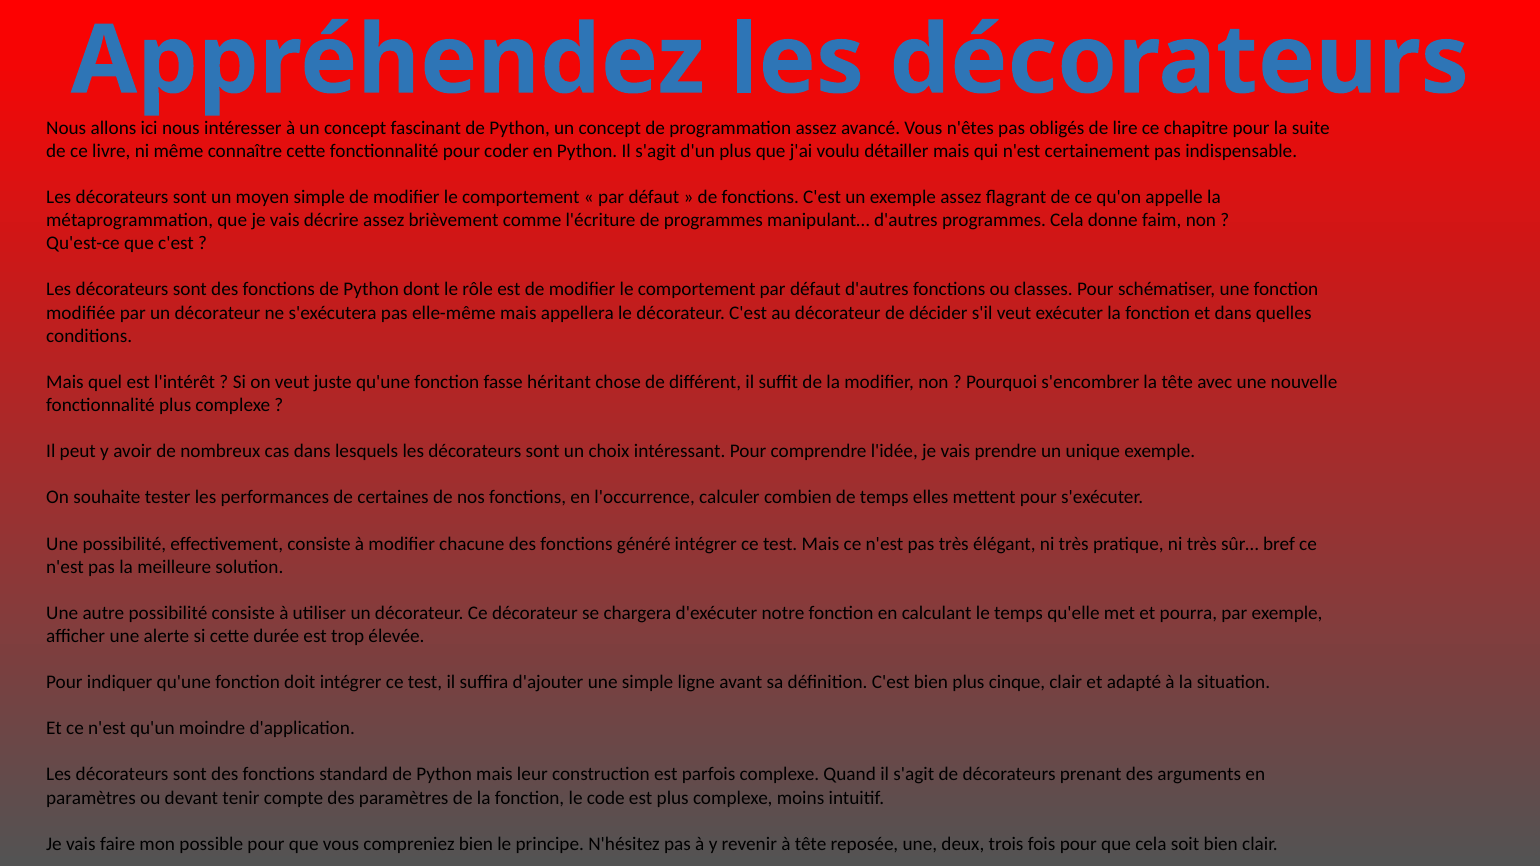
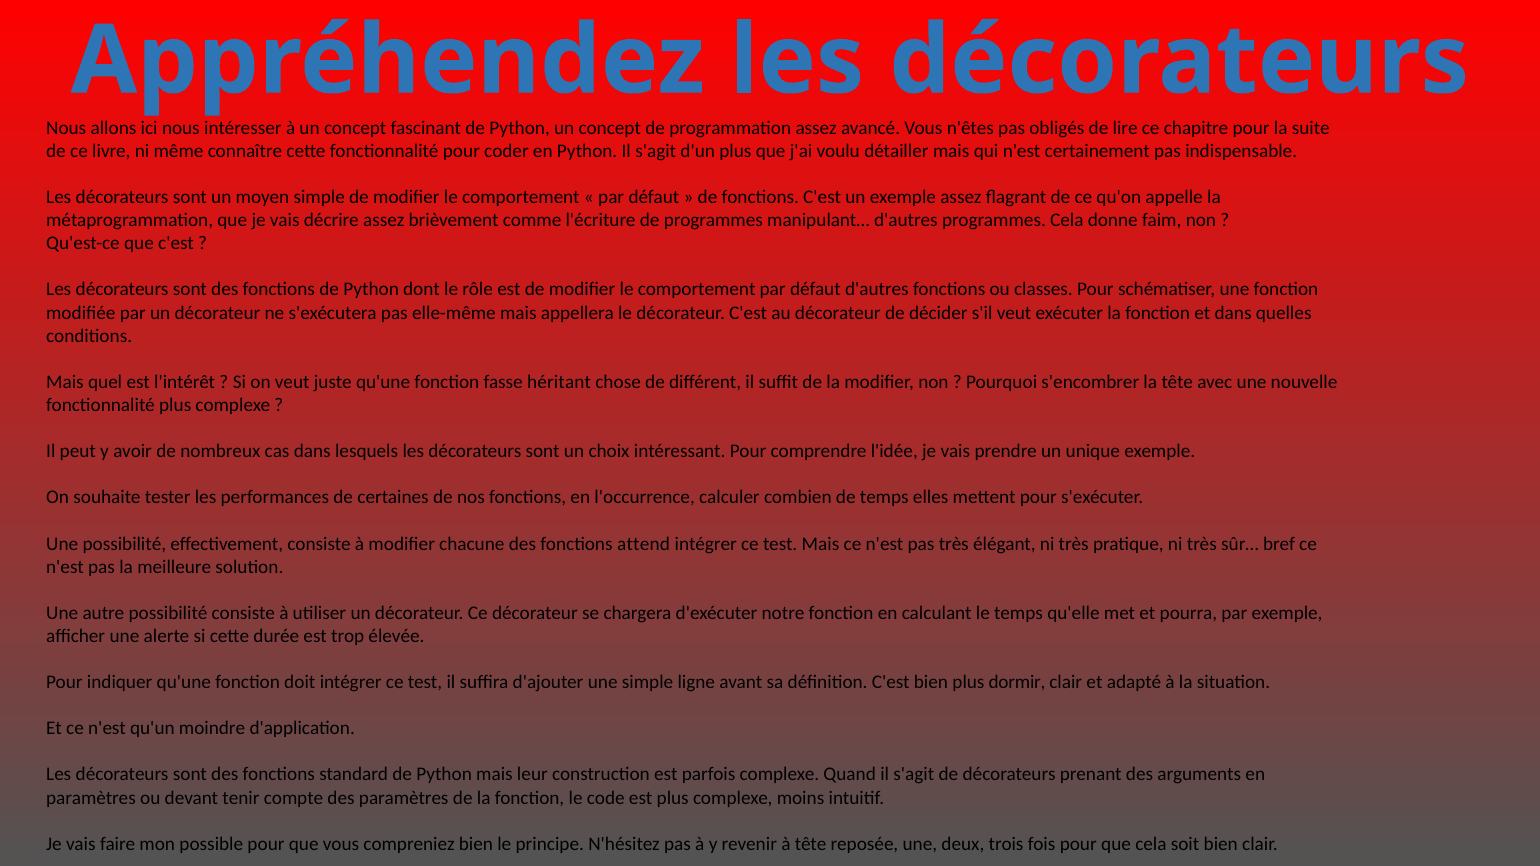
généré: généré -> attend
cinque: cinque -> dormir
